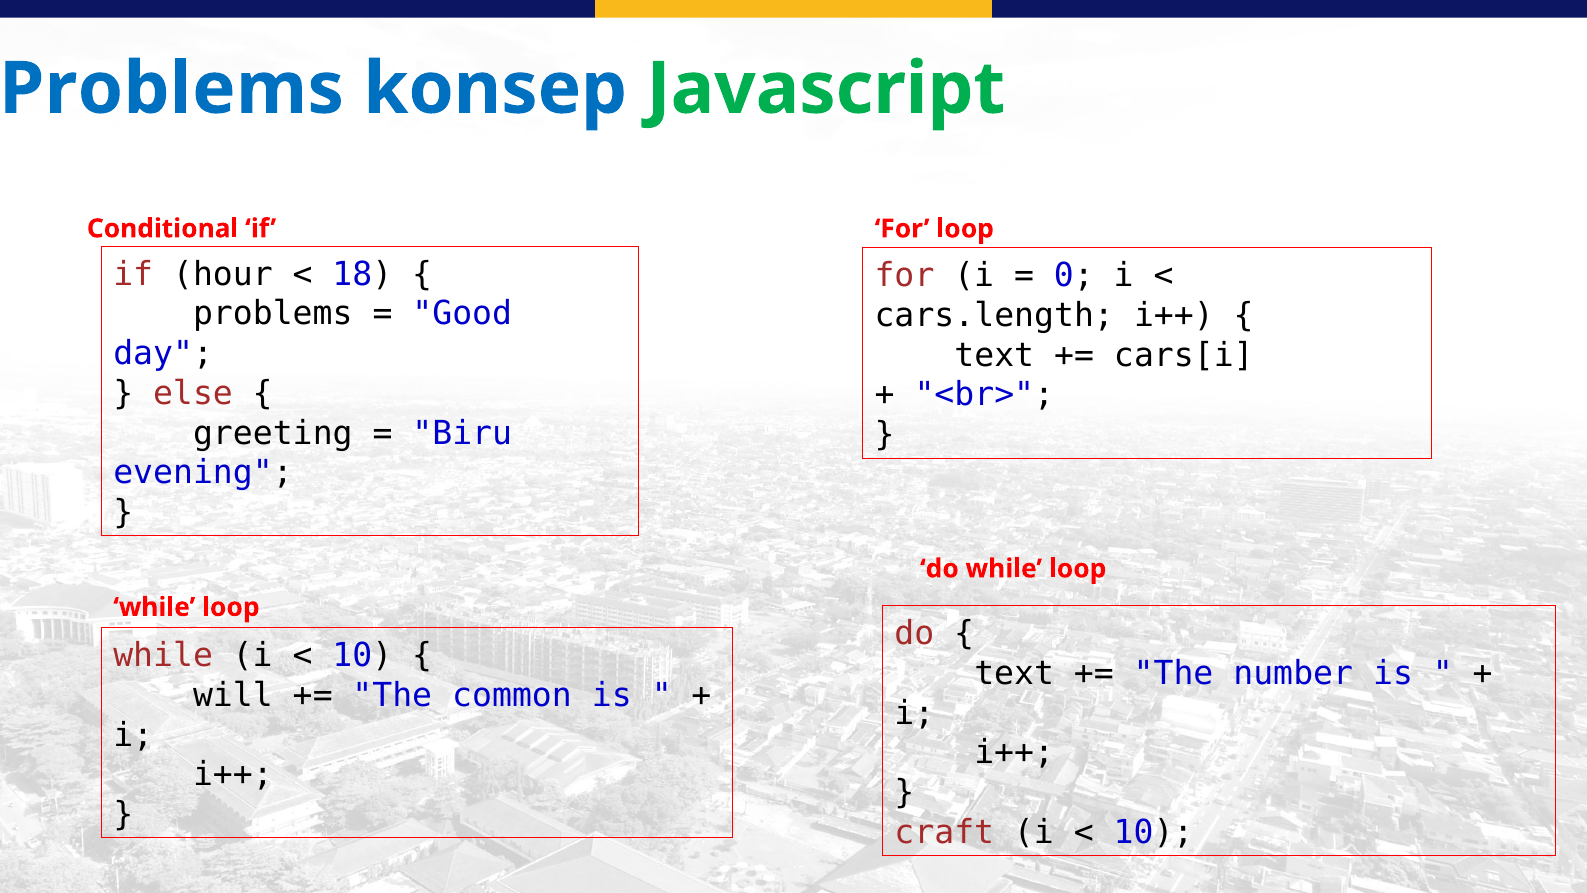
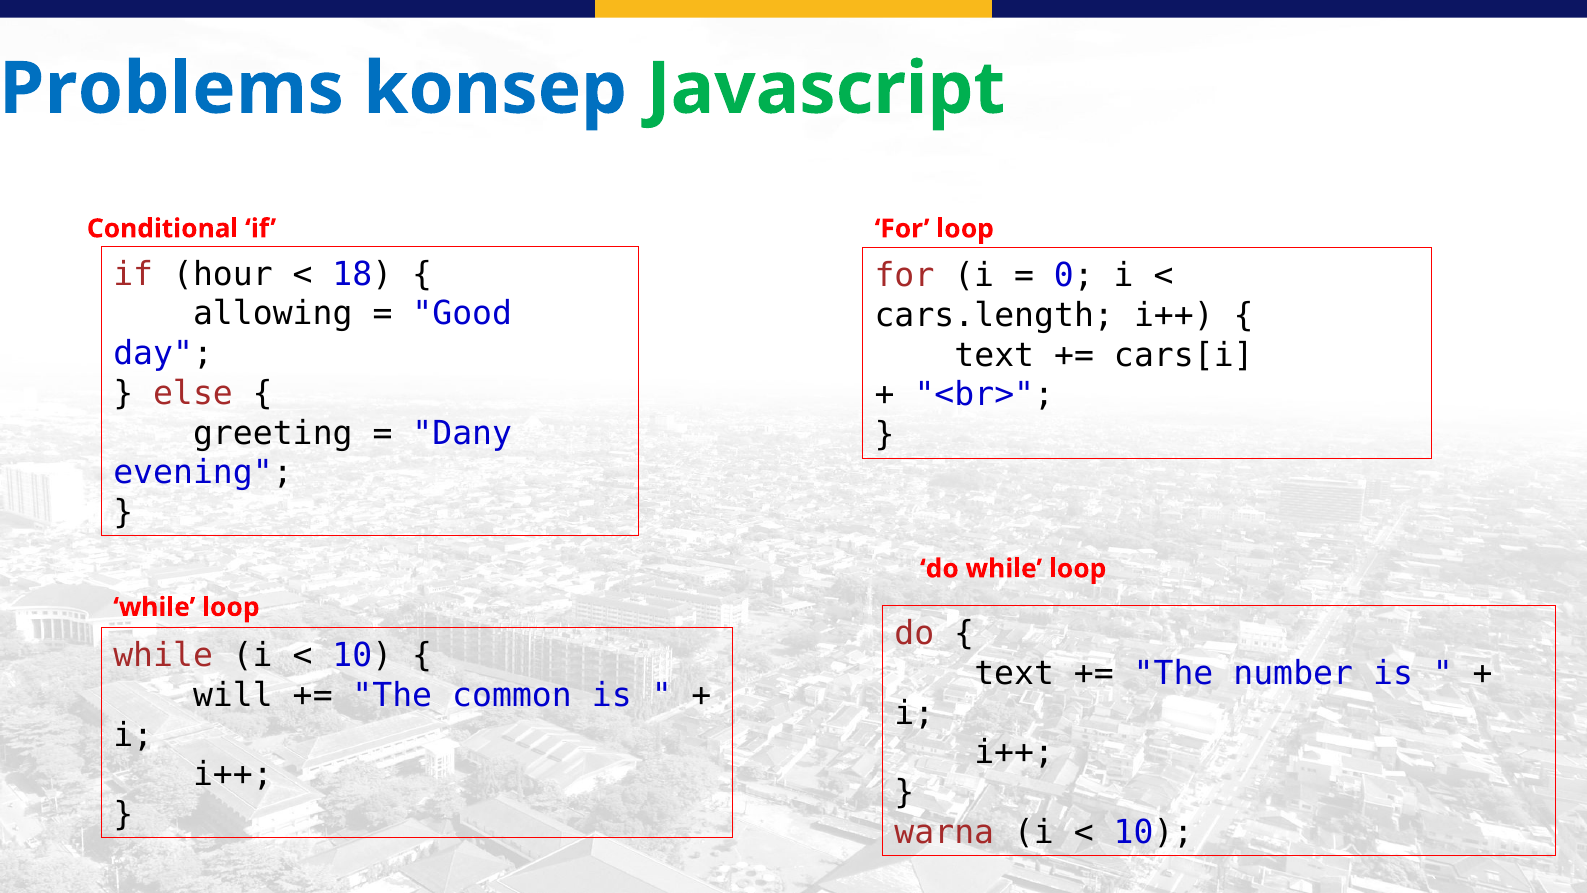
problems at (273, 314): problems -> allowing
Biru: Biru -> Dany
craft: craft -> warna
